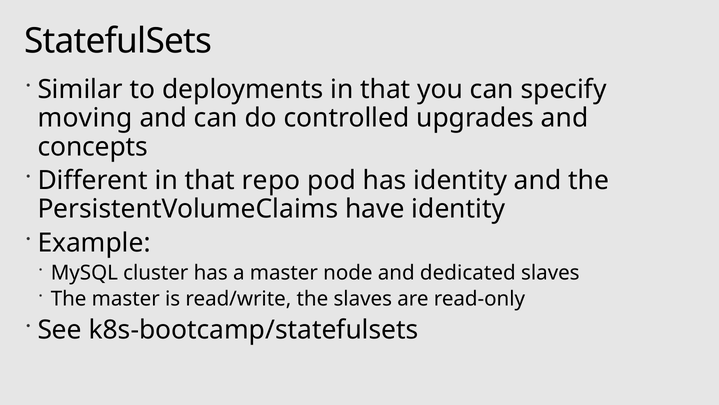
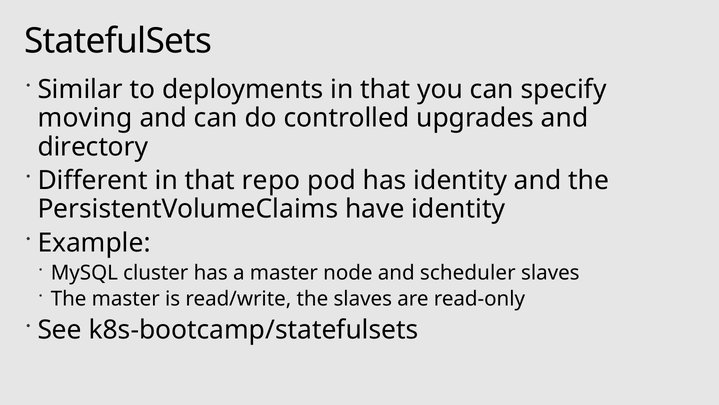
concepts: concepts -> directory
dedicated: dedicated -> scheduler
